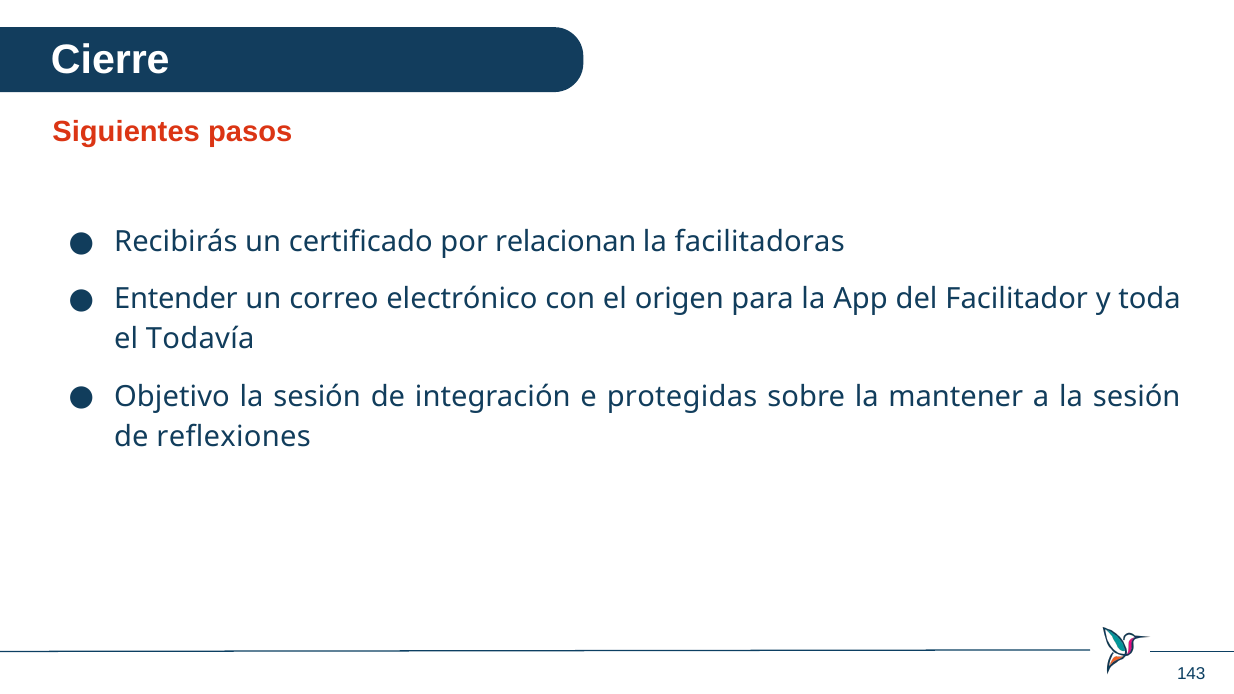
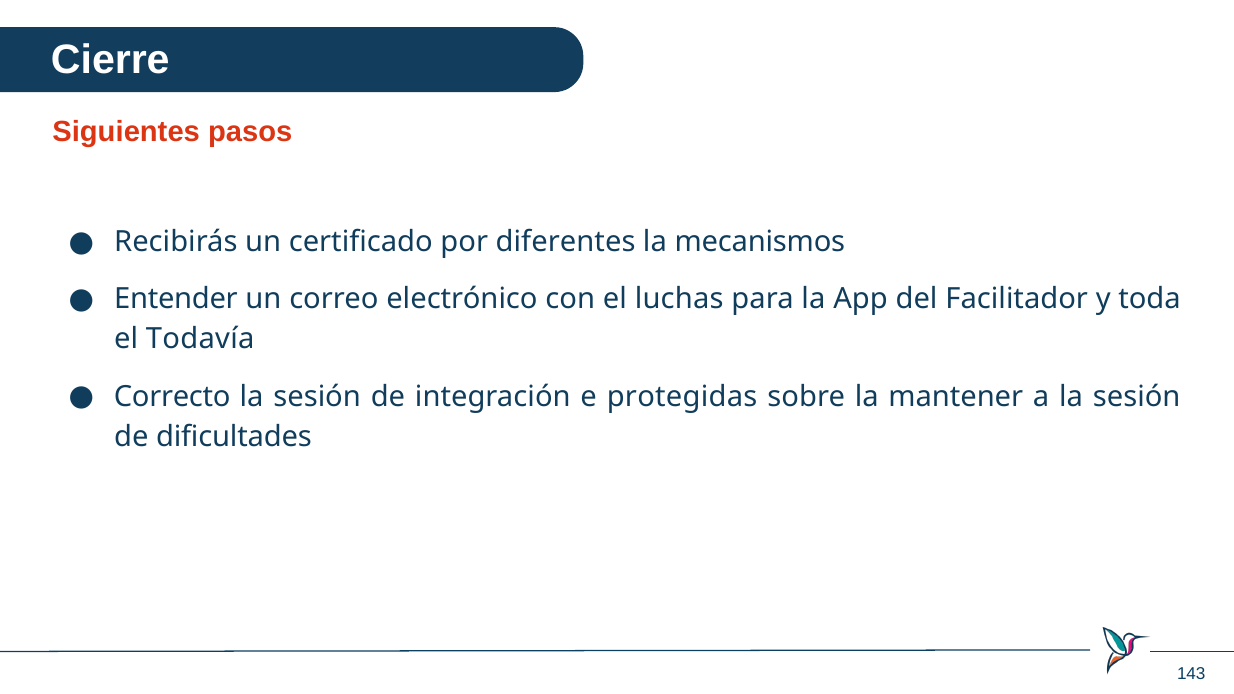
relacionan: relacionan -> diferentes
facilitadoras: facilitadoras -> mecanismos
origen: origen -> luchas
Objetivo: Objetivo -> Correcto
reflexiones: reflexiones -> dificultades
